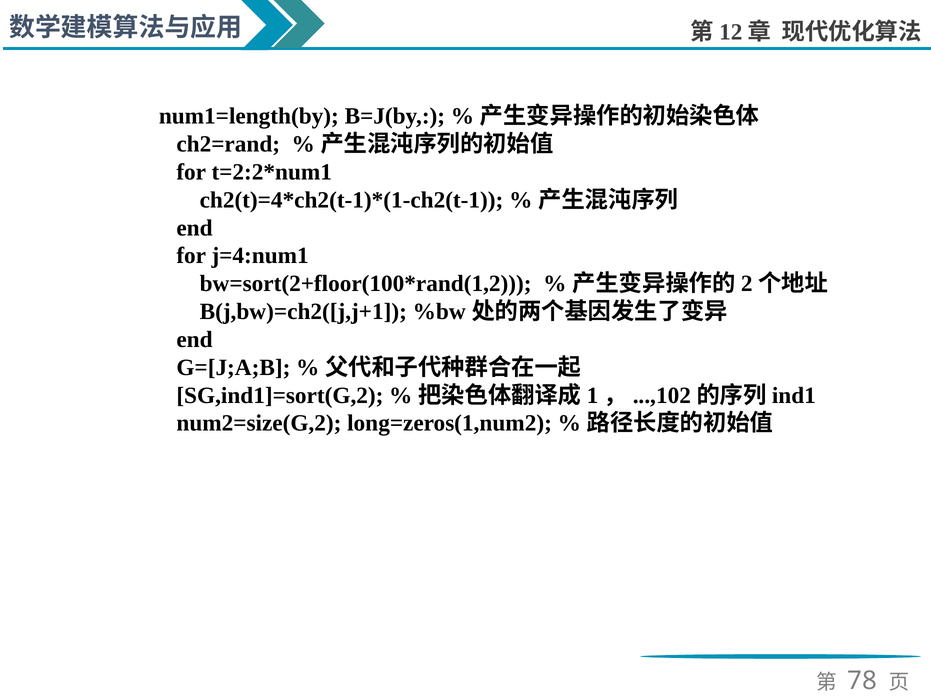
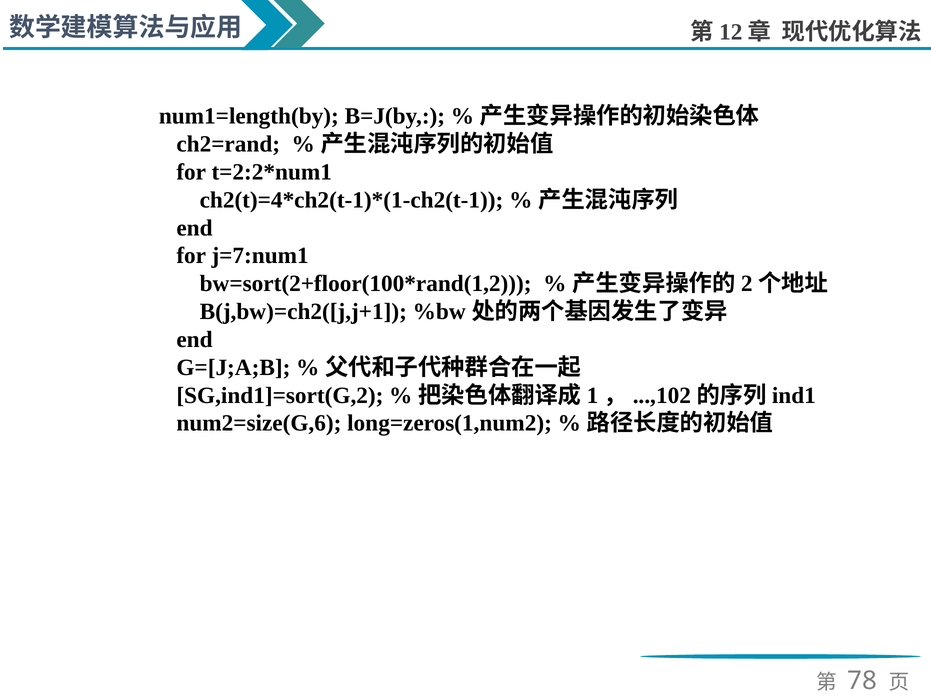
j=4:num1: j=4:num1 -> j=7:num1
num2=size(G,2: num2=size(G,2 -> num2=size(G,6
